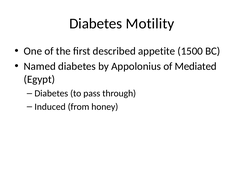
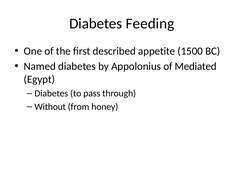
Motility: Motility -> Feeding
Induced: Induced -> Without
